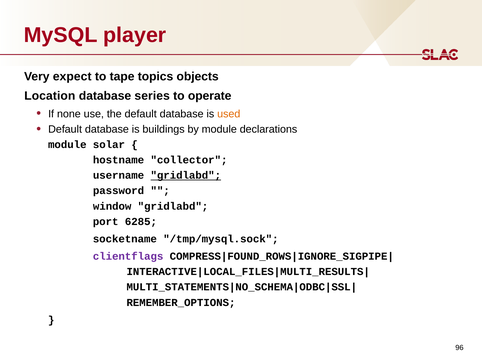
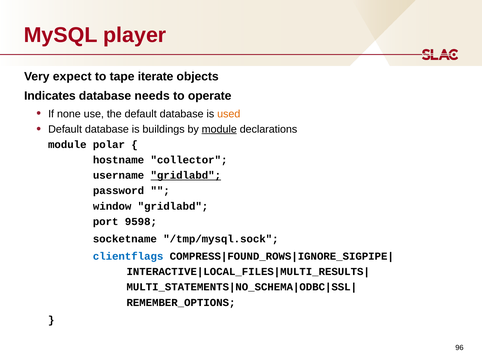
topics: topics -> iterate
Location: Location -> Indicates
series: series -> needs
module at (219, 129) underline: none -> present
solar: solar -> polar
6285: 6285 -> 9598
clientflags colour: purple -> blue
